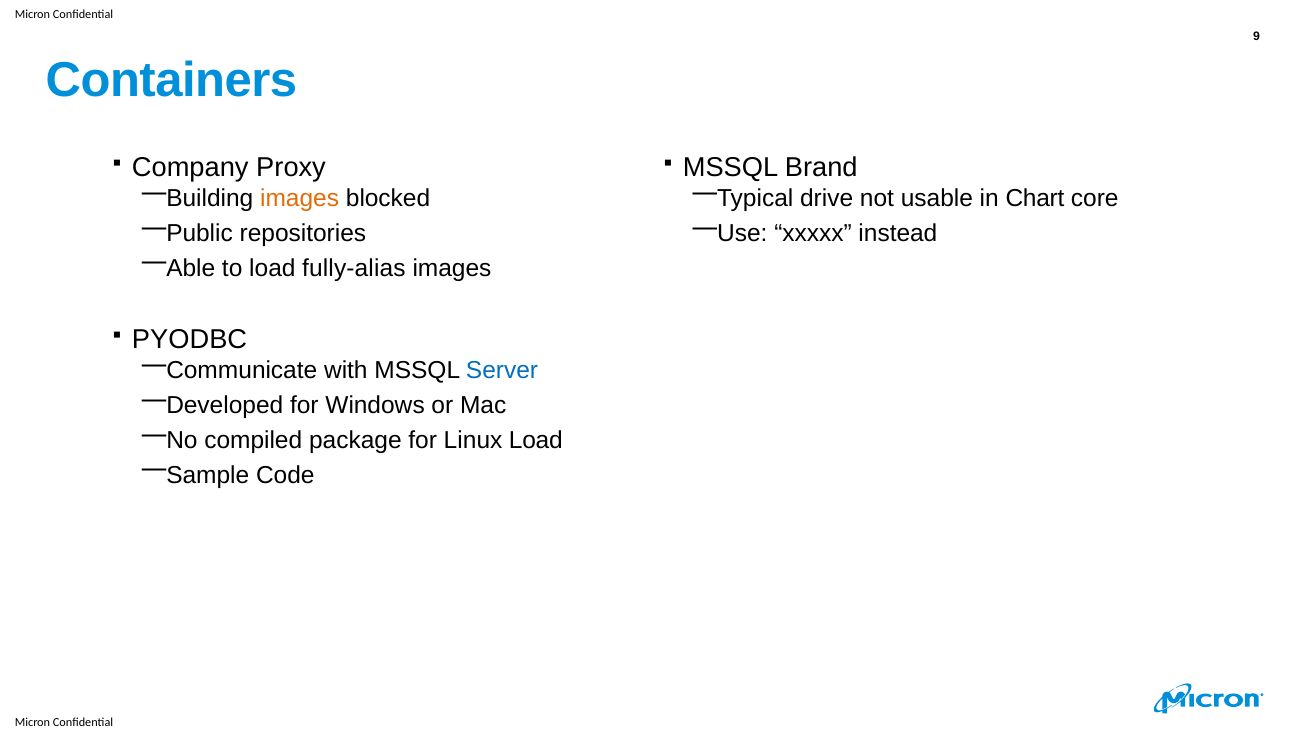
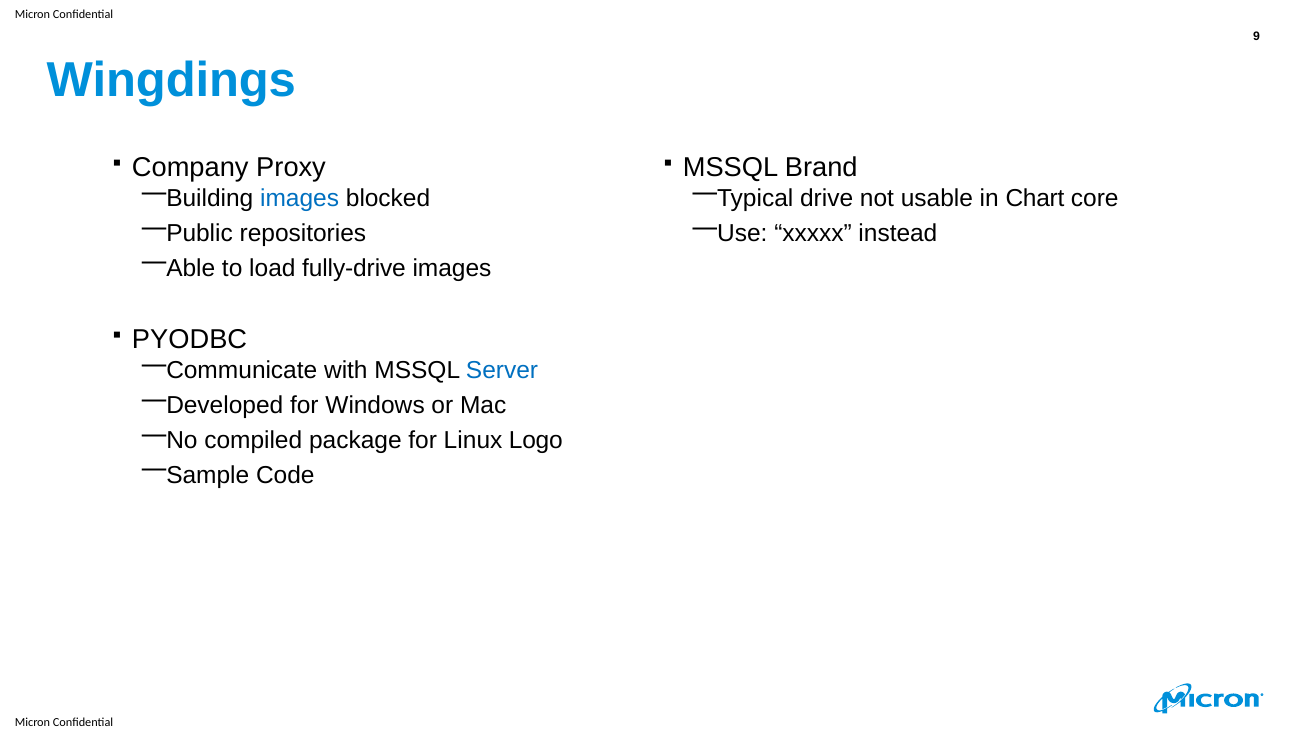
Containers: Containers -> Wingdings
images at (300, 199) colour: orange -> blue
fully-alias: fully-alias -> fully-drive
Linux Load: Load -> Logo
